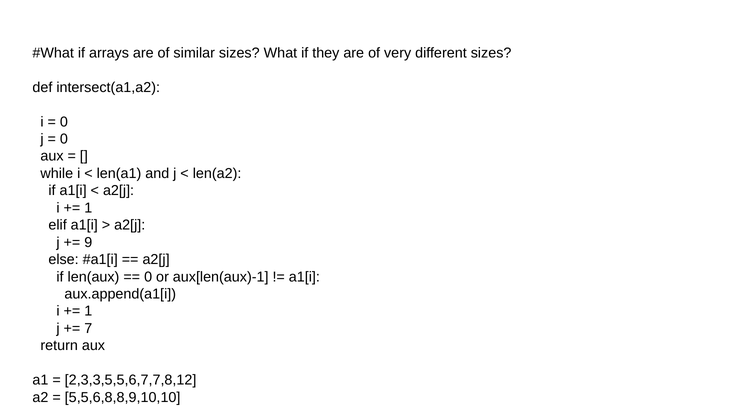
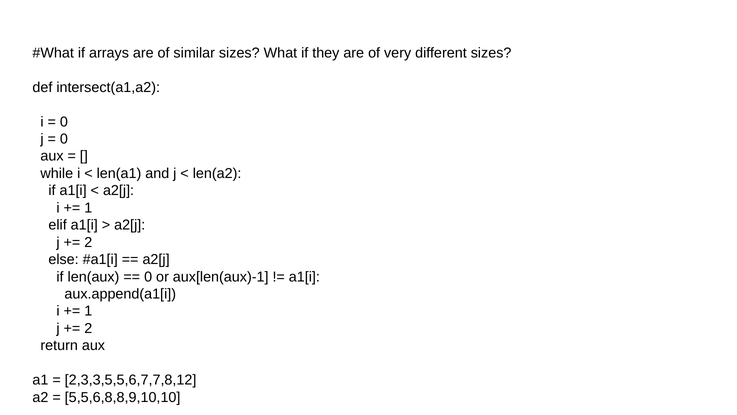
9 at (88, 242): 9 -> 2
7 at (88, 328): 7 -> 2
